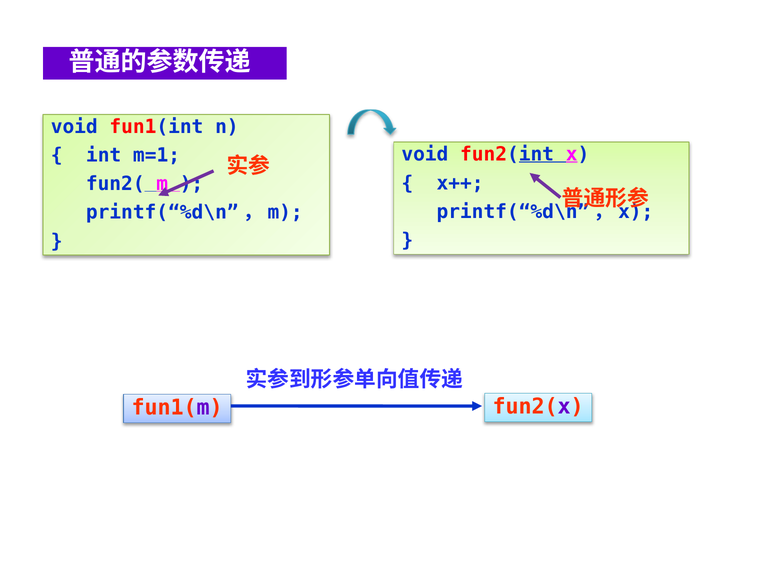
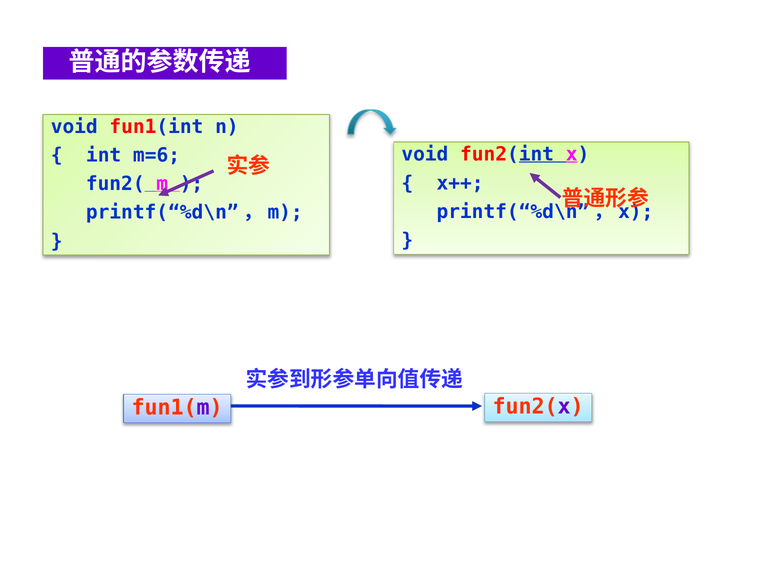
m=1: m=1 -> m=6
